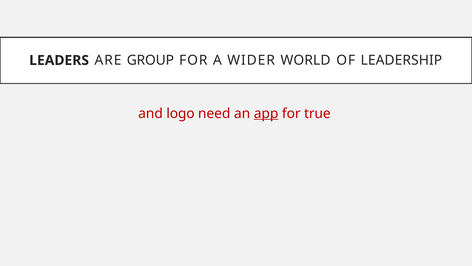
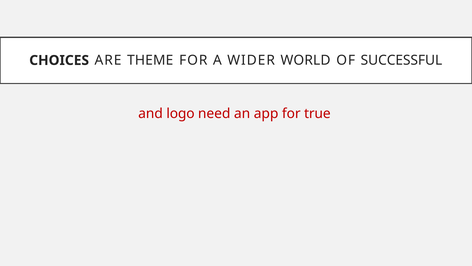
LEADERS: LEADERS -> CHOICES
GROUP: GROUP -> THEME
LEADERSHIP: LEADERSHIP -> SUCCESSFUL
app underline: present -> none
